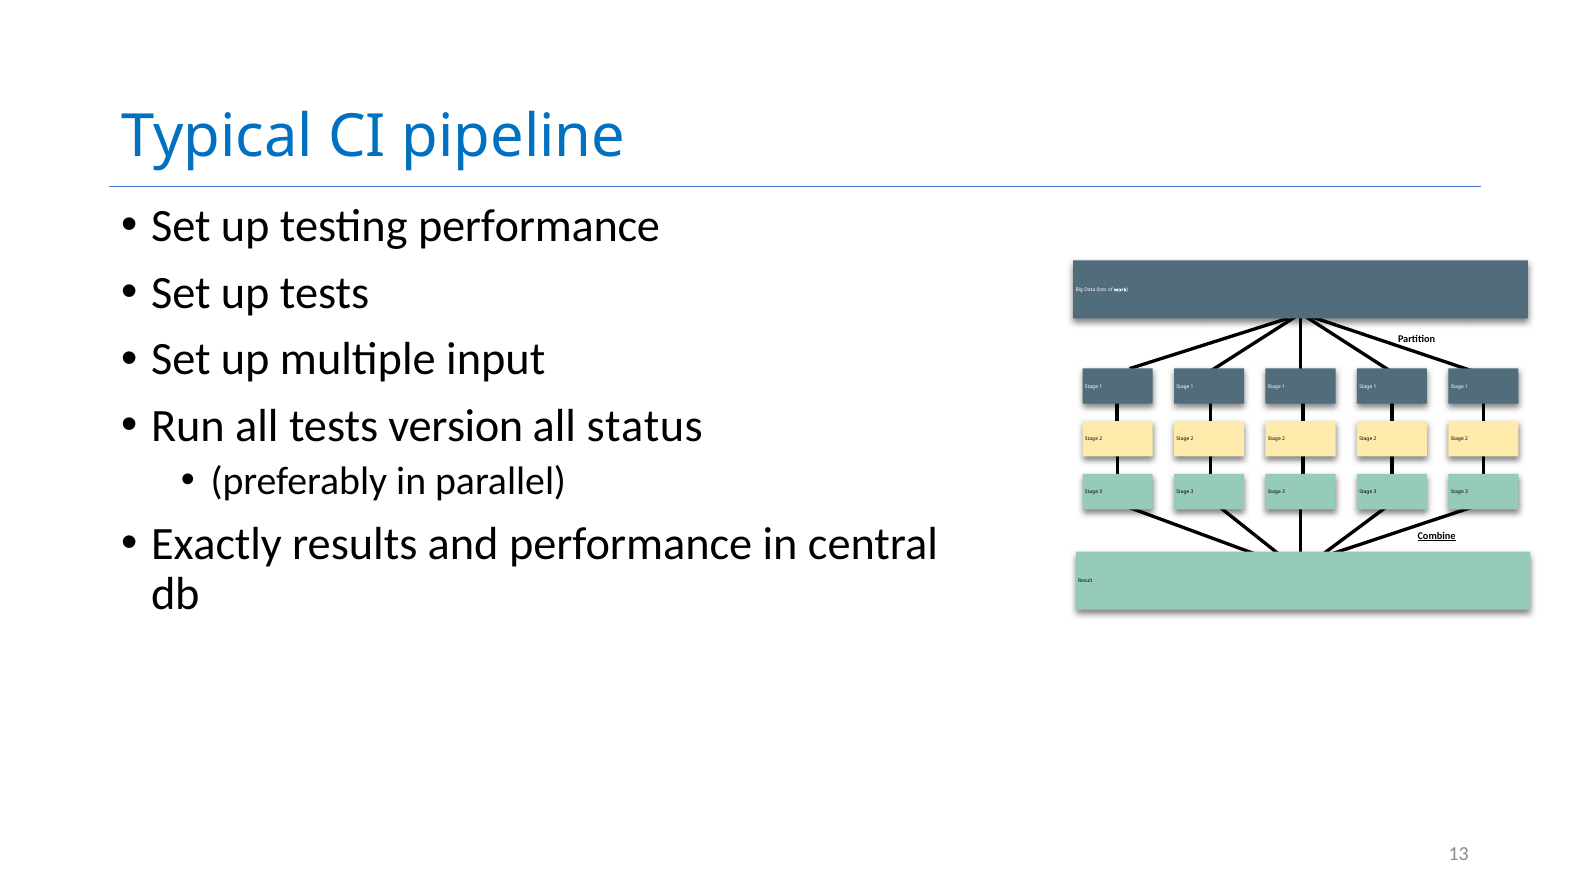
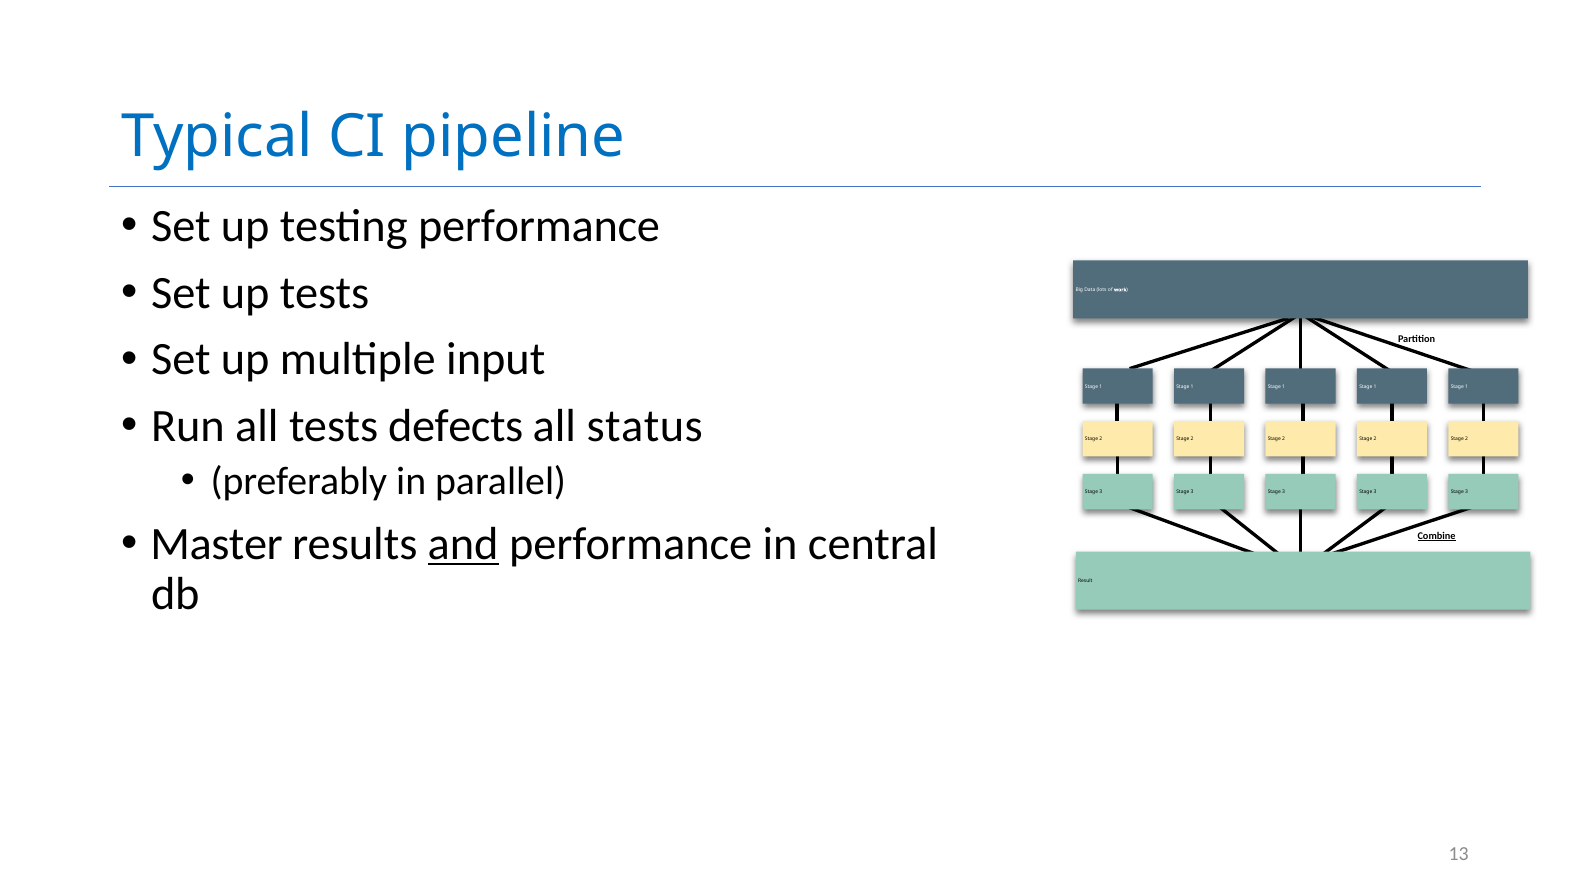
version: version -> defects
Exactly: Exactly -> Master
and underline: none -> present
